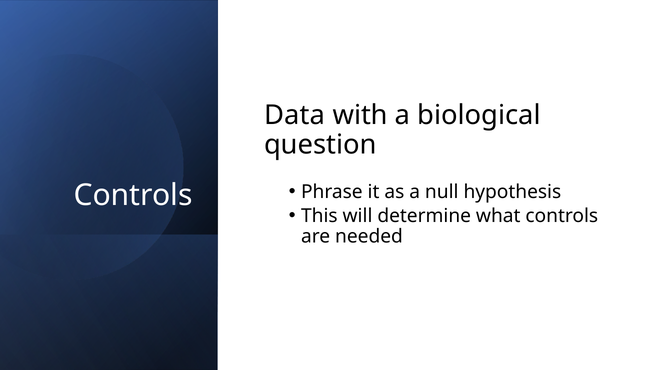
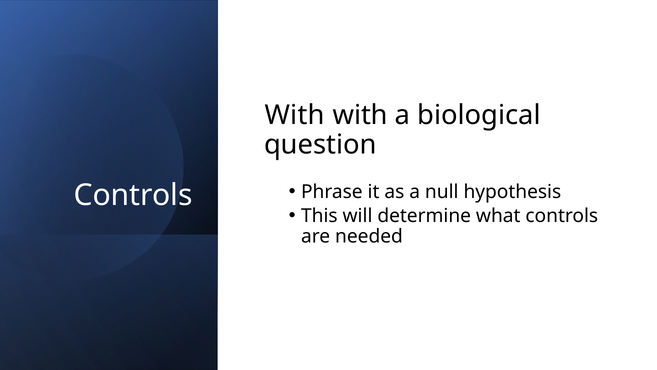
Data at (295, 115): Data -> With
